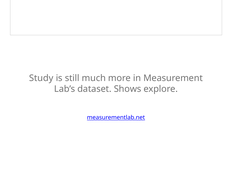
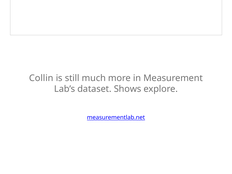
Study: Study -> Collin
